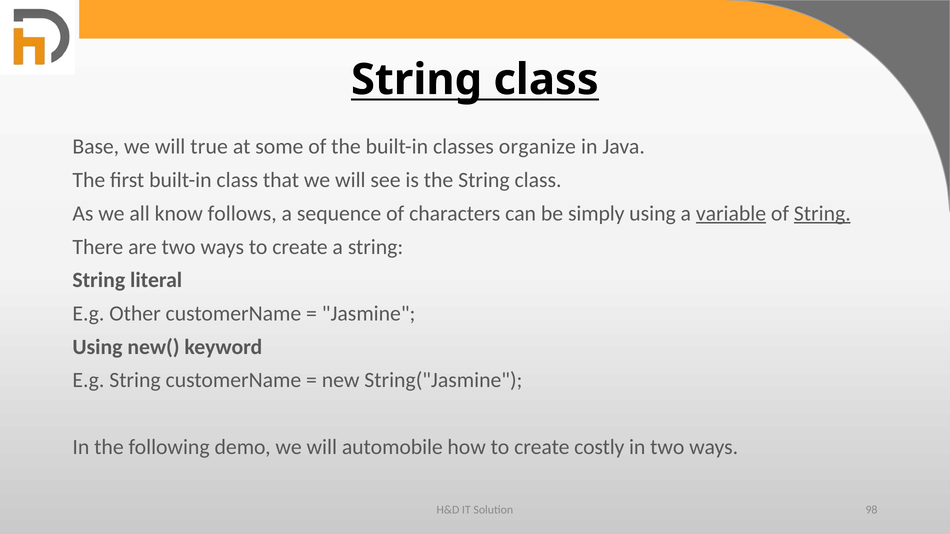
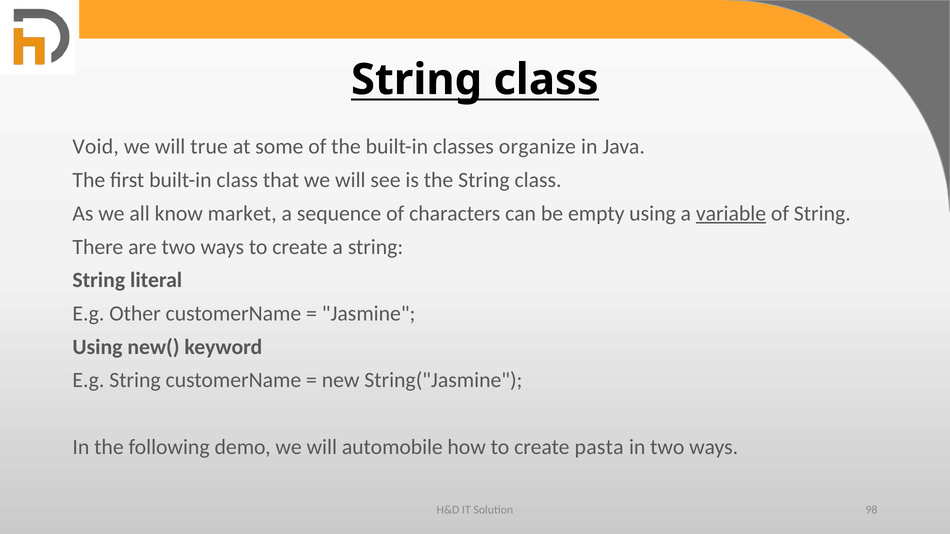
Base: Base -> Void
follows: follows -> market
simply: simply -> empty
String at (822, 214) underline: present -> none
costly: costly -> pasta
